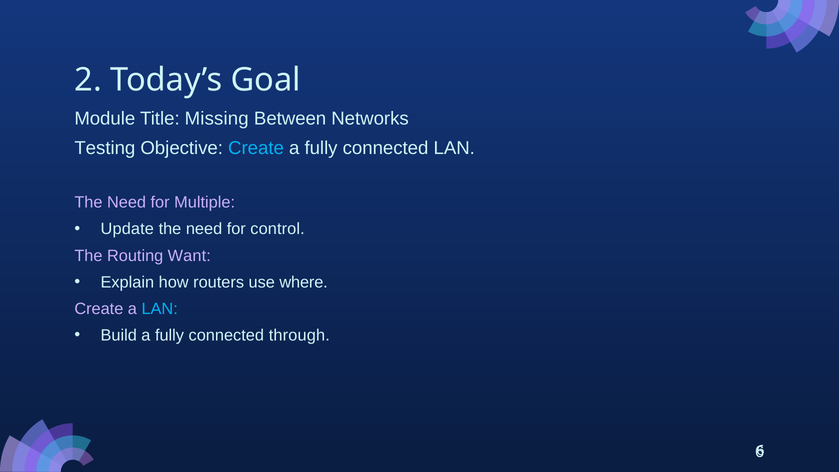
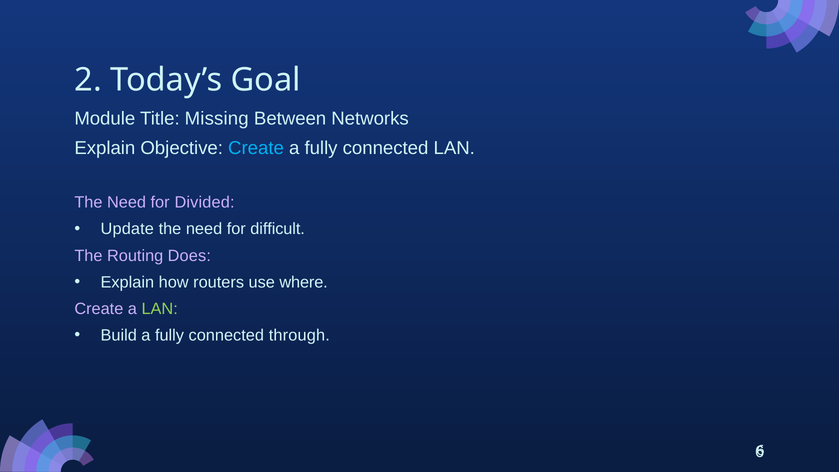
Testing at (105, 148): Testing -> Explain
Multiple: Multiple -> Divided
control: control -> difficult
Want: Want -> Does
LAN at (160, 309) colour: light blue -> light green
